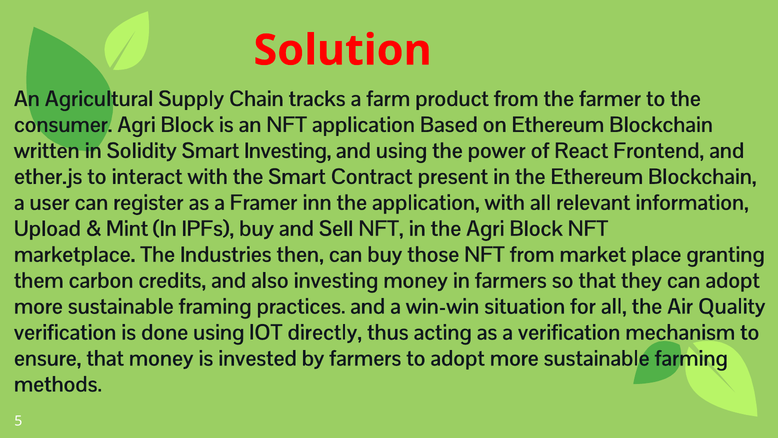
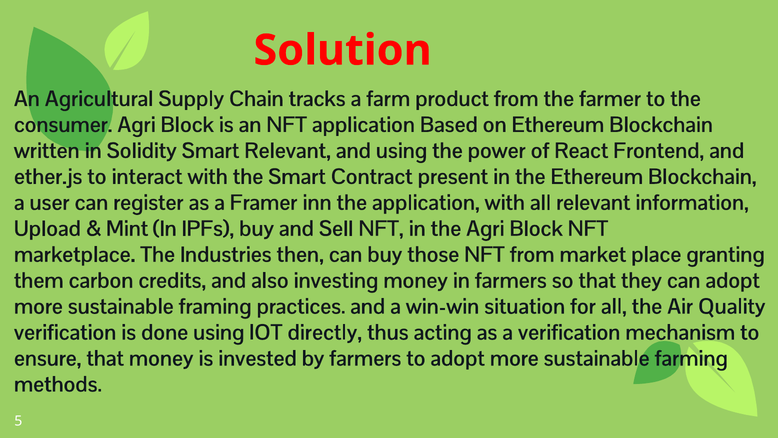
Smart Investing: Investing -> Relevant
